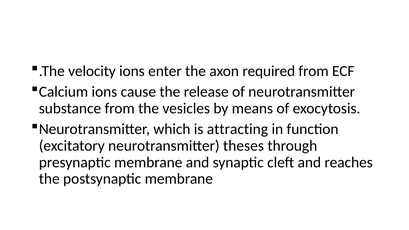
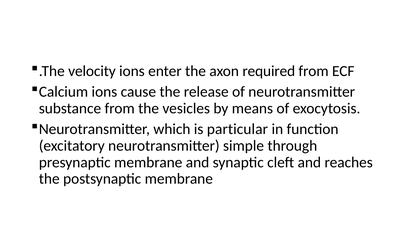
attracting: attracting -> particular
theses: theses -> simple
